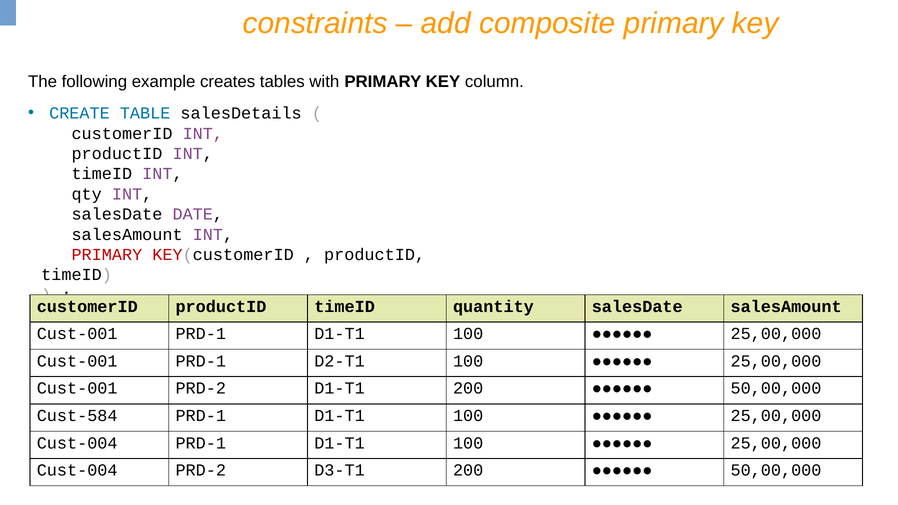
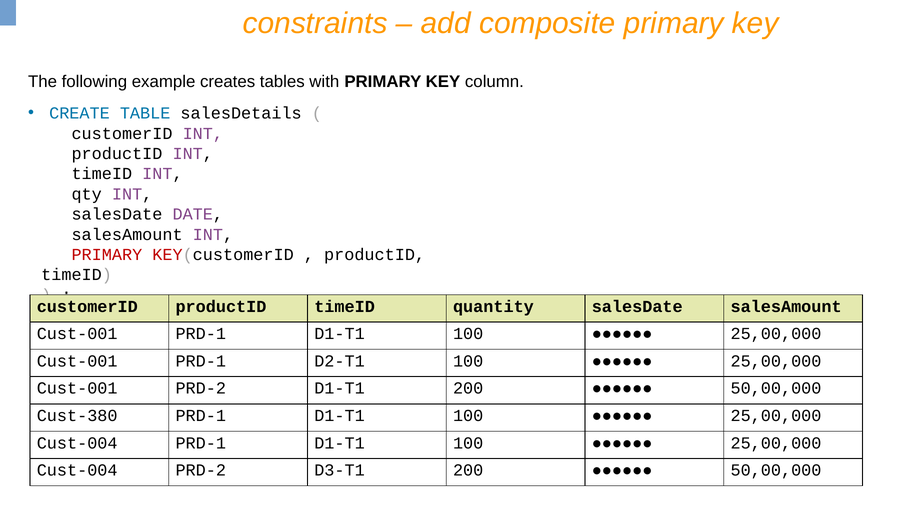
Cust-584: Cust-584 -> Cust-380
